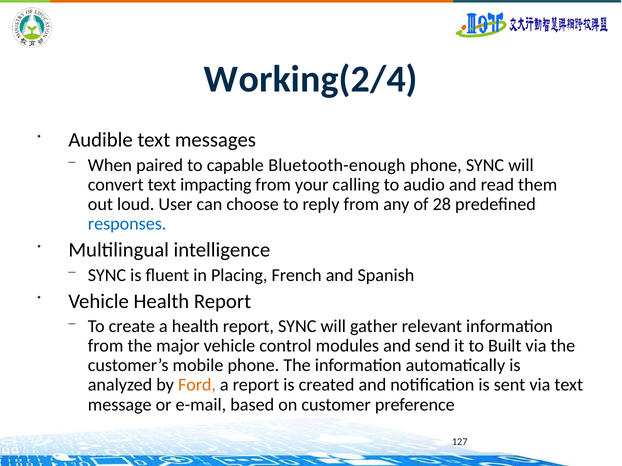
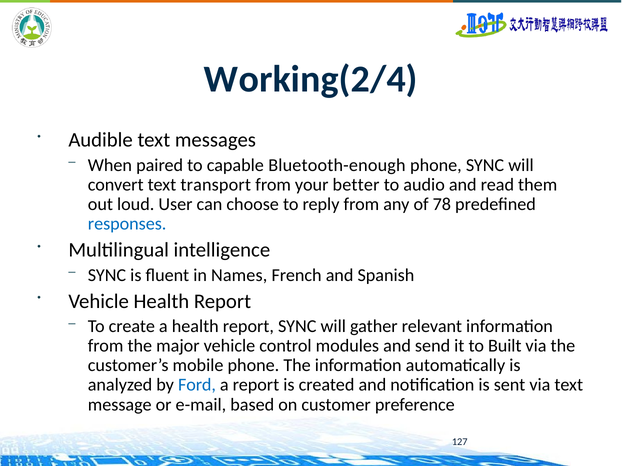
impacting: impacting -> transport
calling: calling -> better
28: 28 -> 78
Placing: Placing -> Names
Ford colour: orange -> blue
